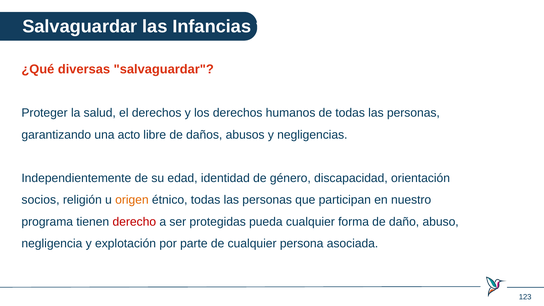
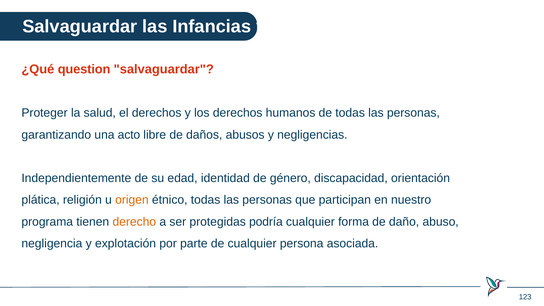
diversas: diversas -> question
socios: socios -> plática
derecho colour: red -> orange
pueda: pueda -> podría
